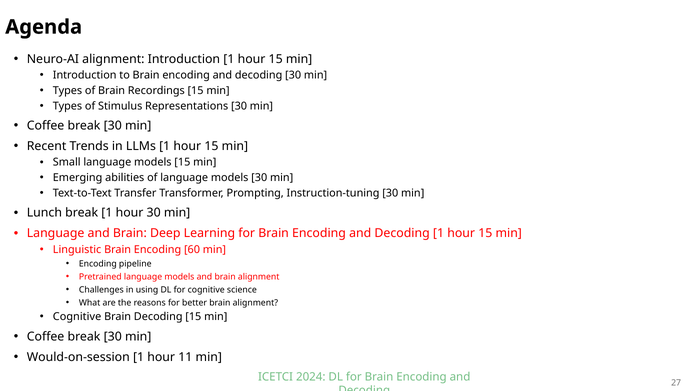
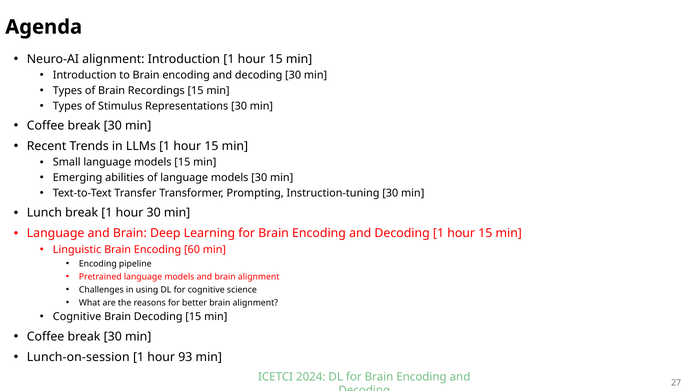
Would-on-session: Would-on-session -> Lunch-on-session
11: 11 -> 93
